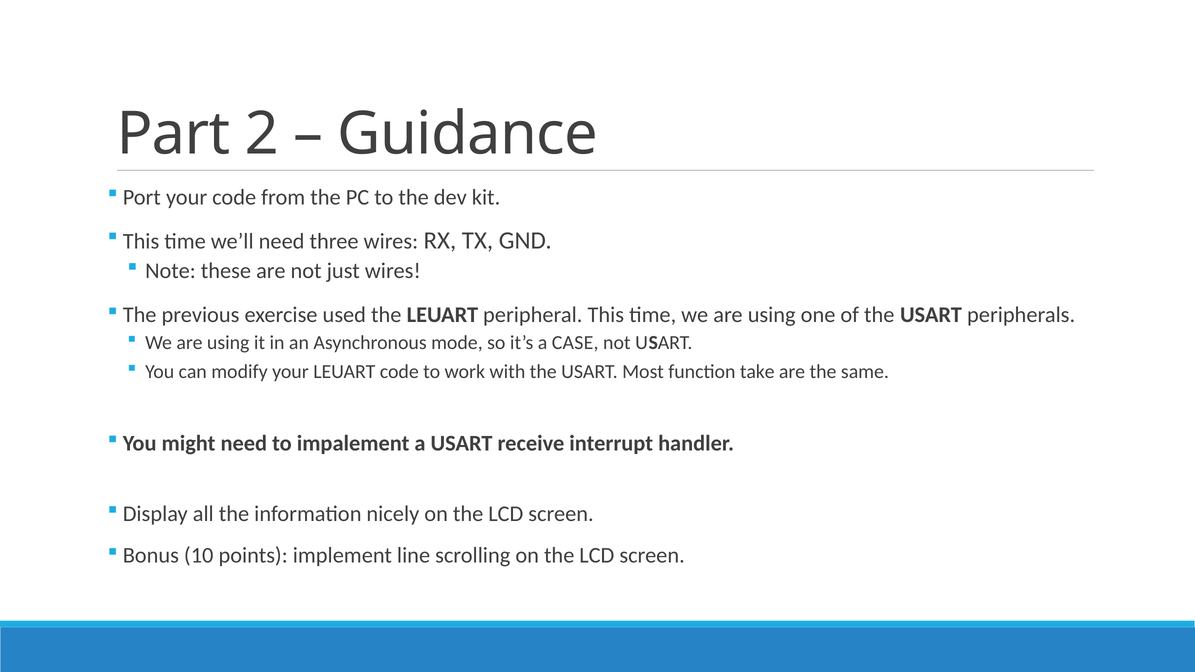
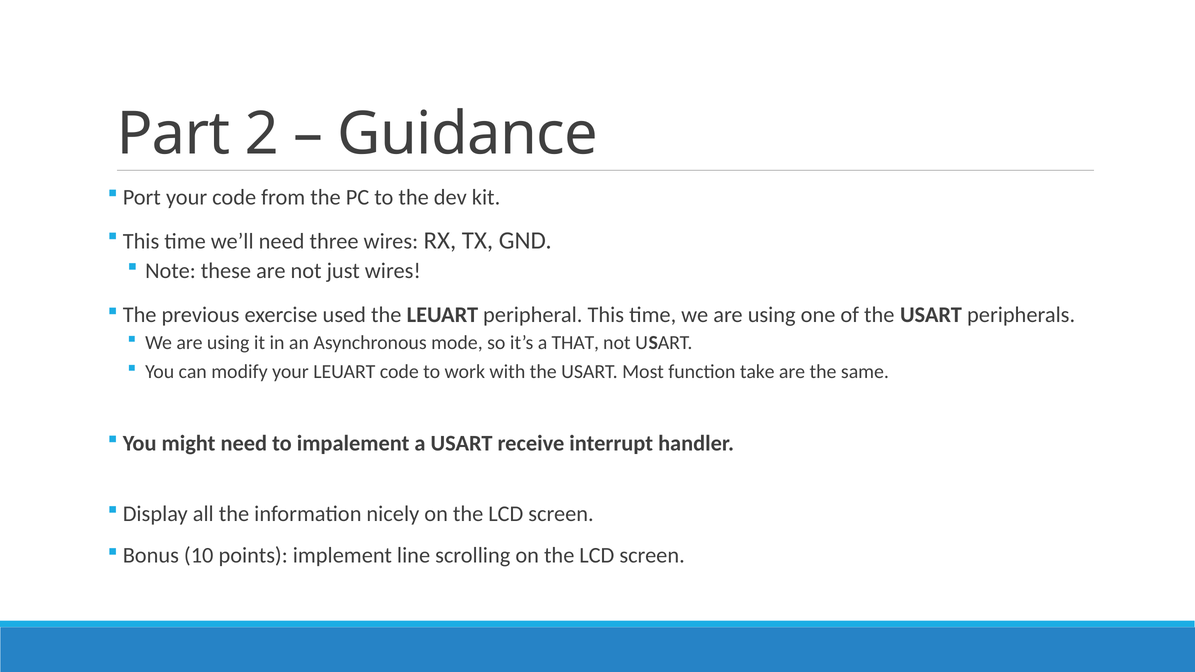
CASE: CASE -> THAT
